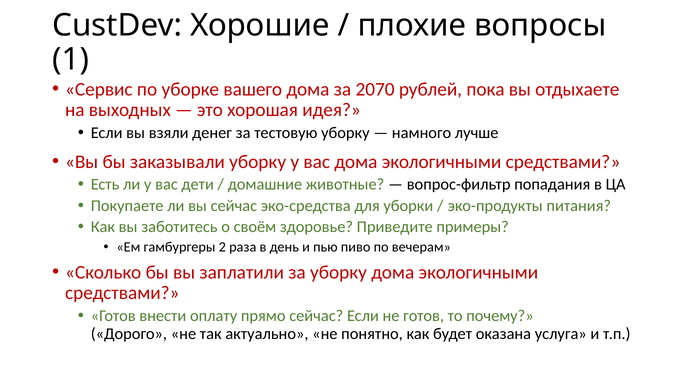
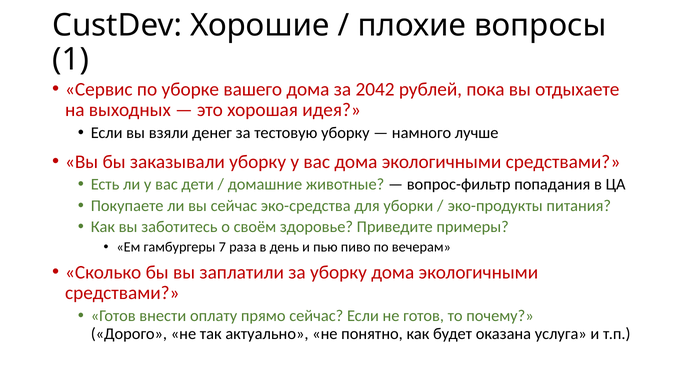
2070: 2070 -> 2042
2: 2 -> 7
